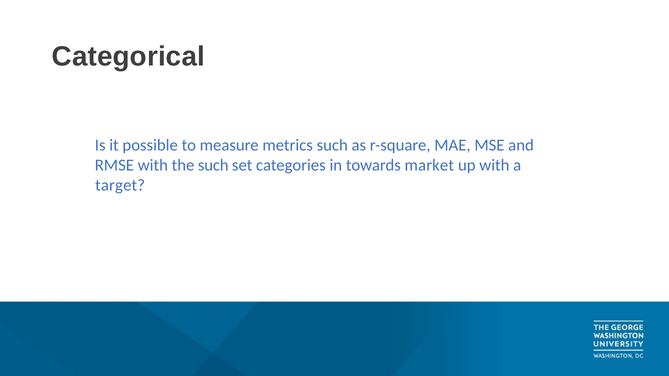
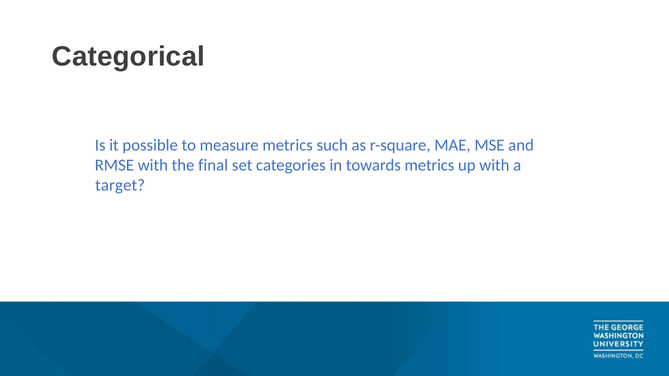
the such: such -> final
towards market: market -> metrics
